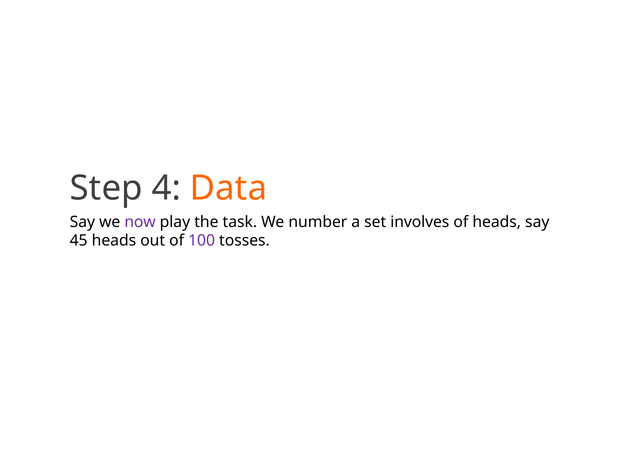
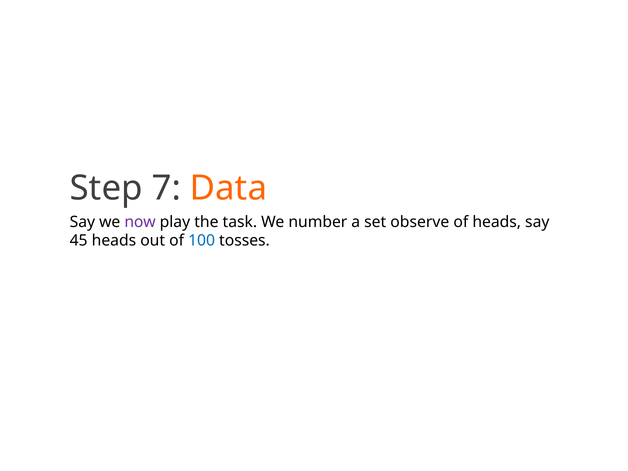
4: 4 -> 7
involves: involves -> observe
100 colour: purple -> blue
